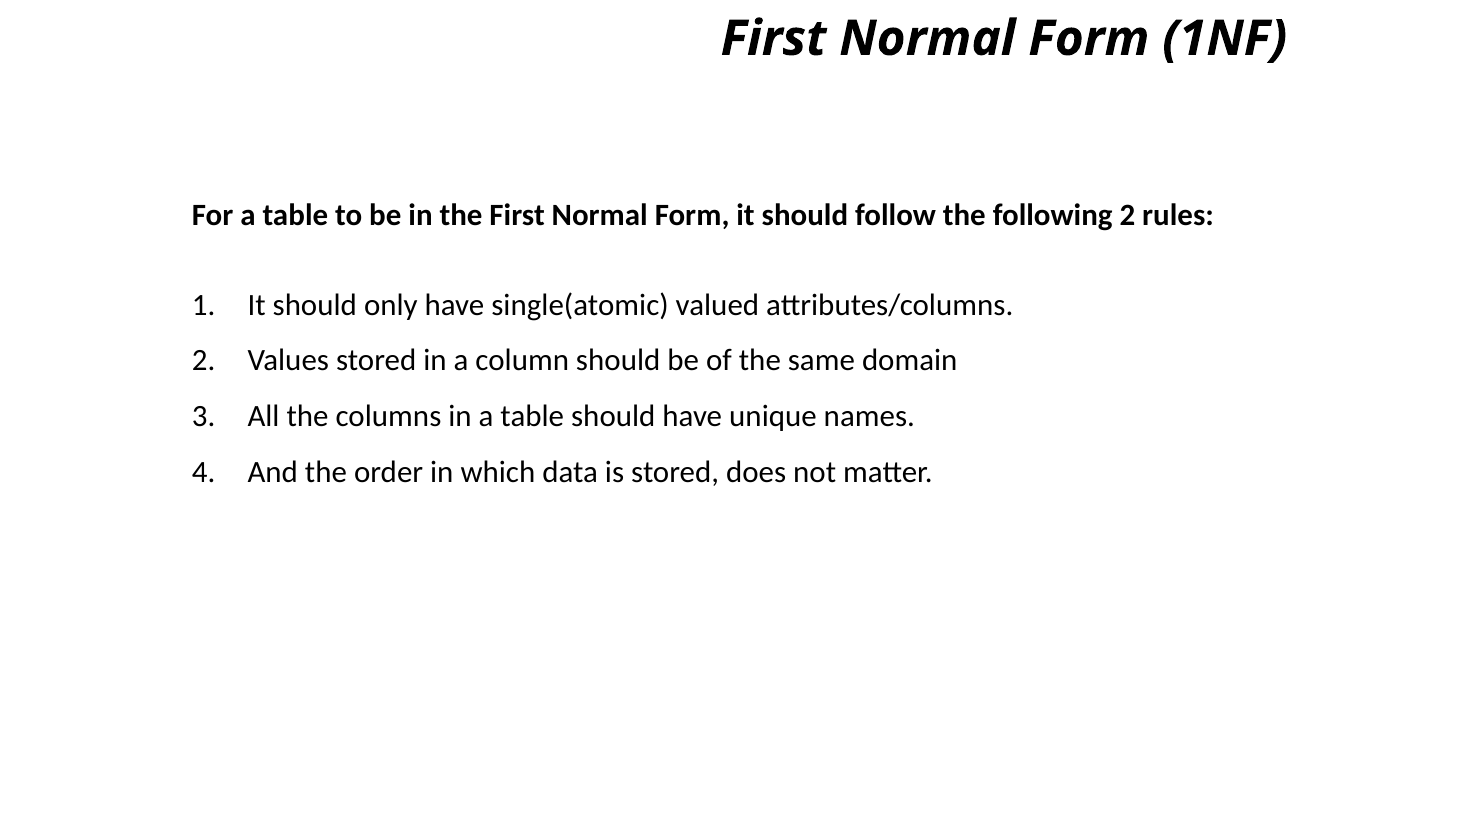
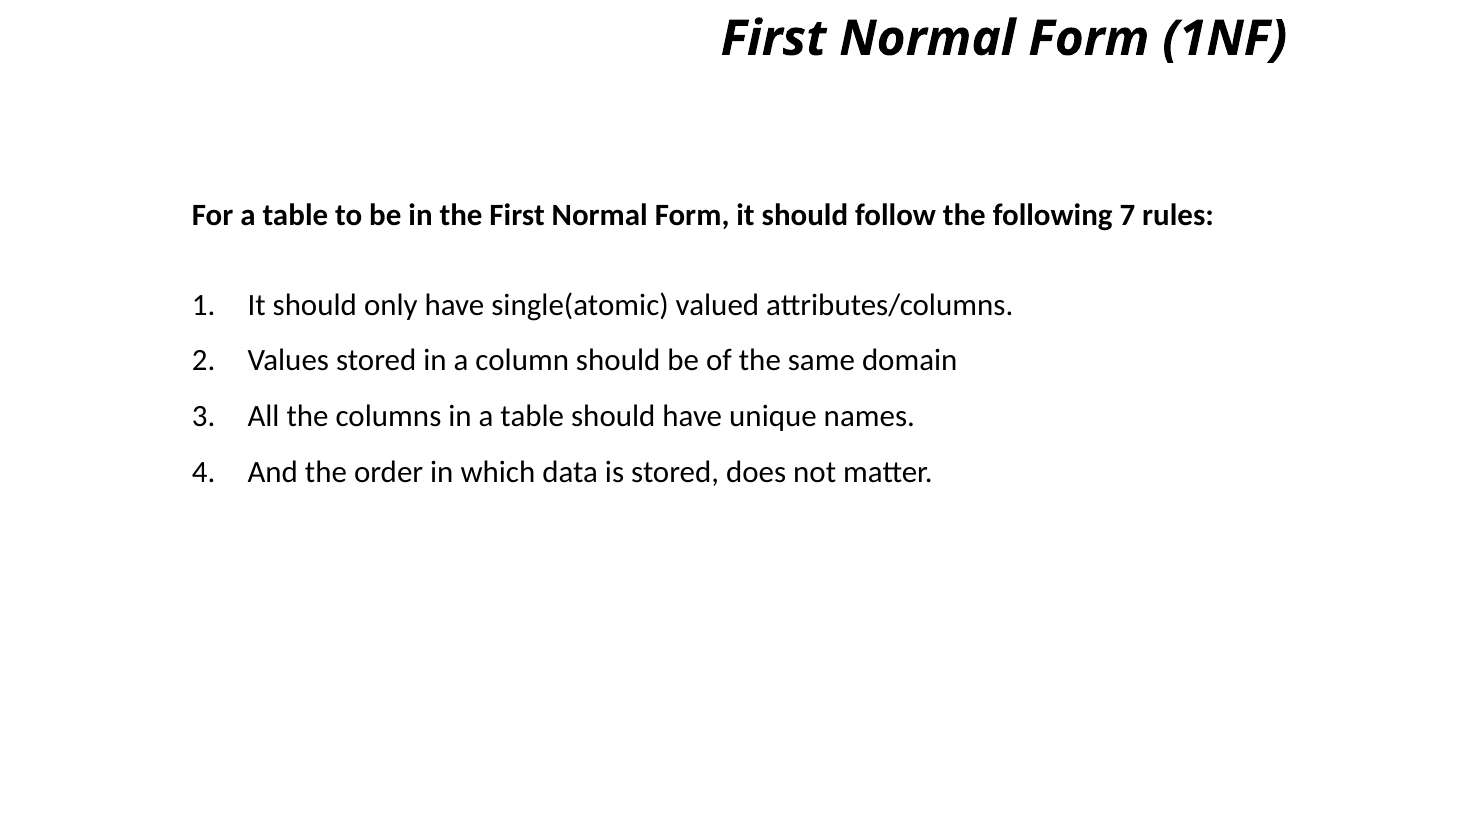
following 2: 2 -> 7
